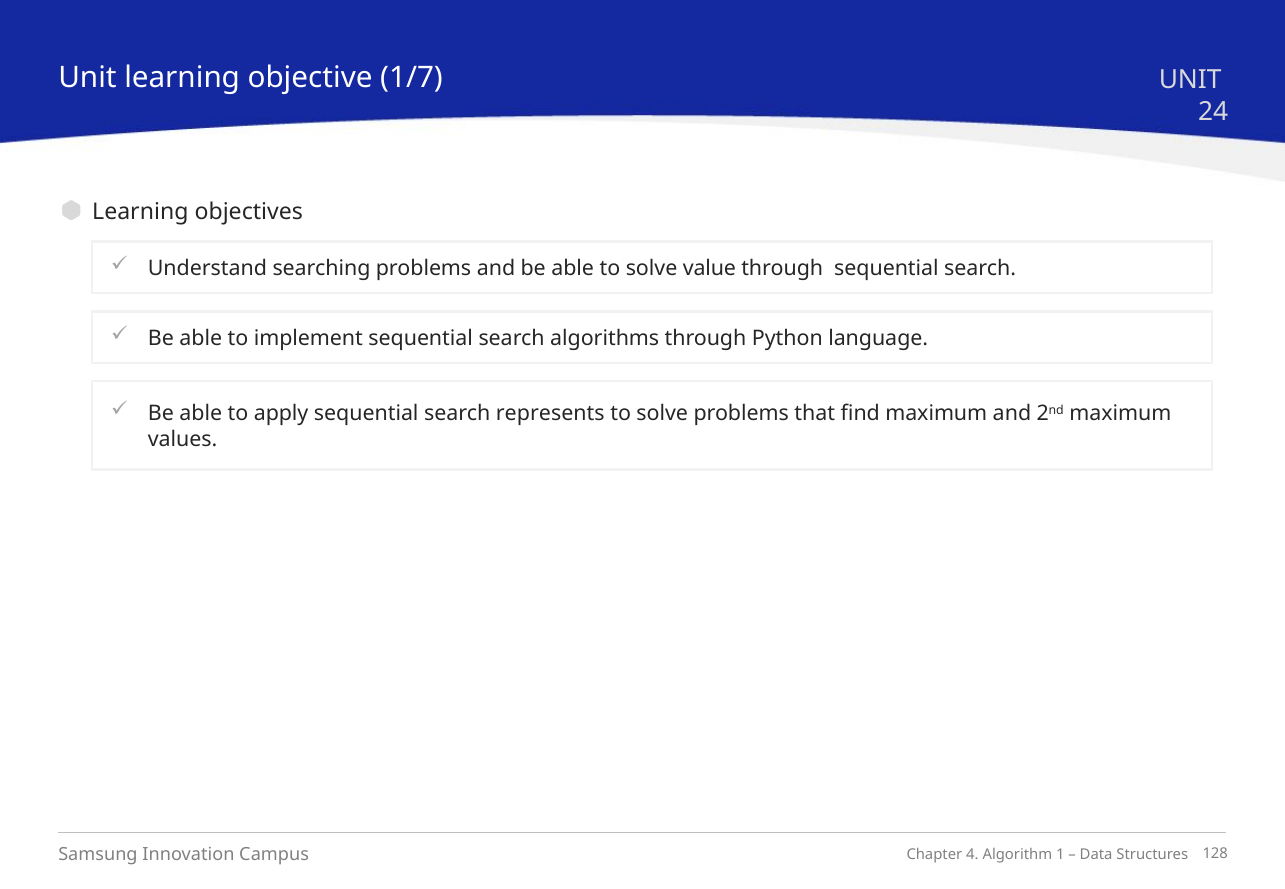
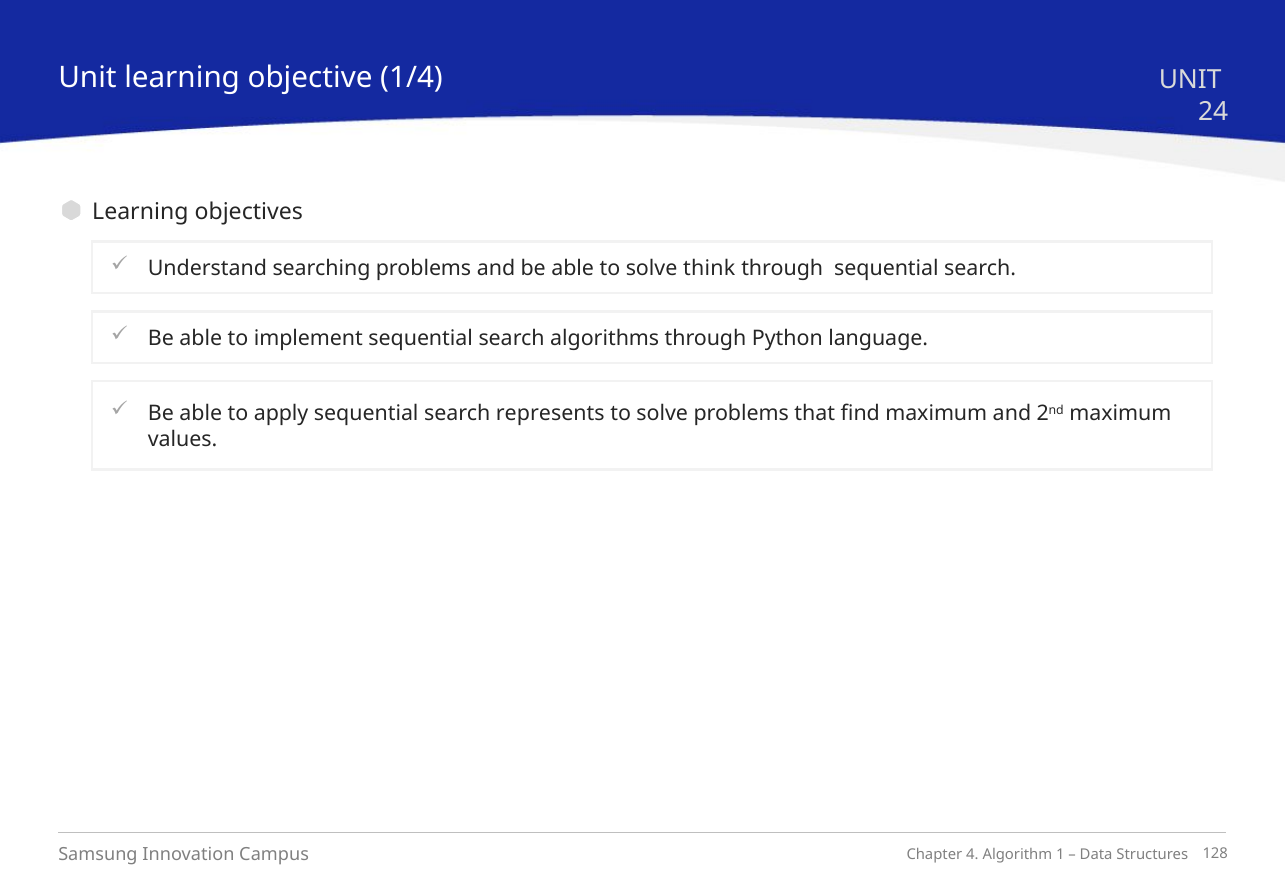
1/7: 1/7 -> 1/4
value: value -> think
